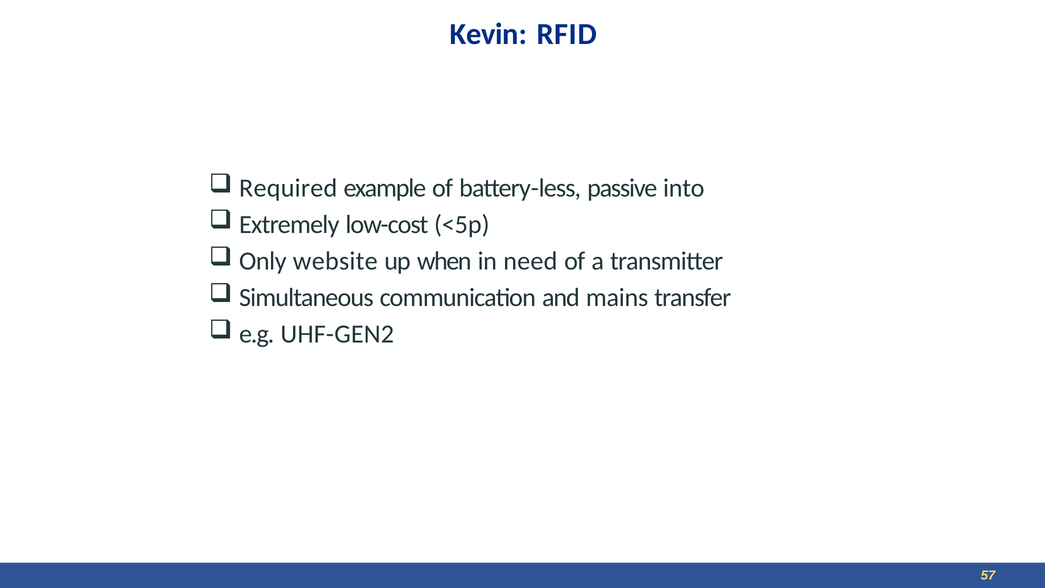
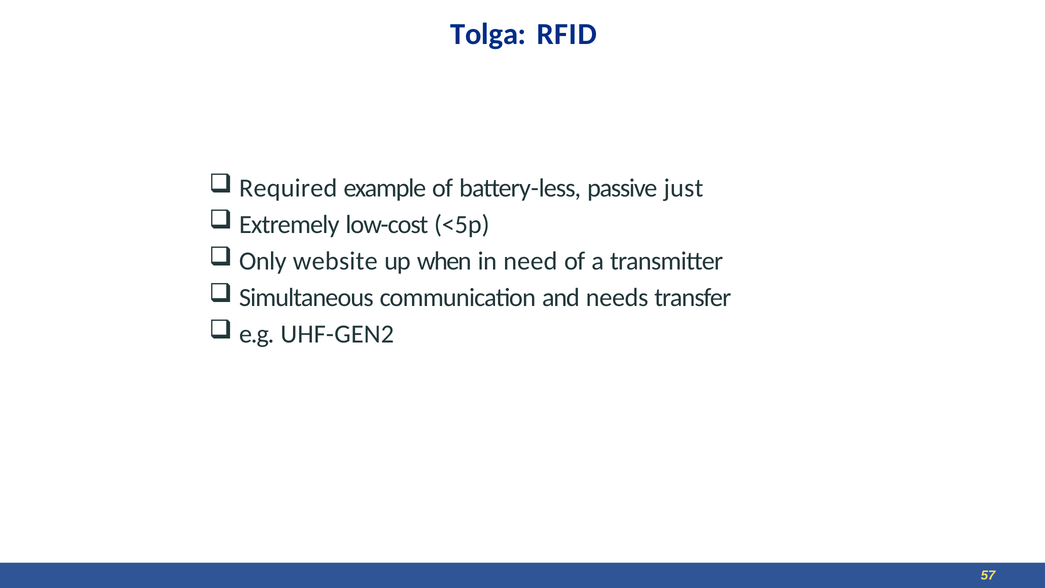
Kevin: Kevin -> Tolga
into: into -> just
mains: mains -> needs
